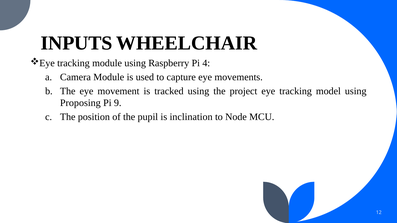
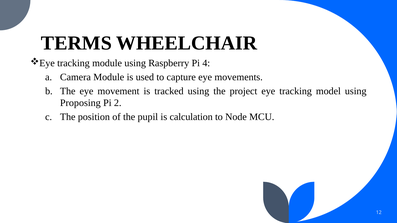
INPUTS: INPUTS -> TERMS
9: 9 -> 2
inclination: inclination -> calculation
